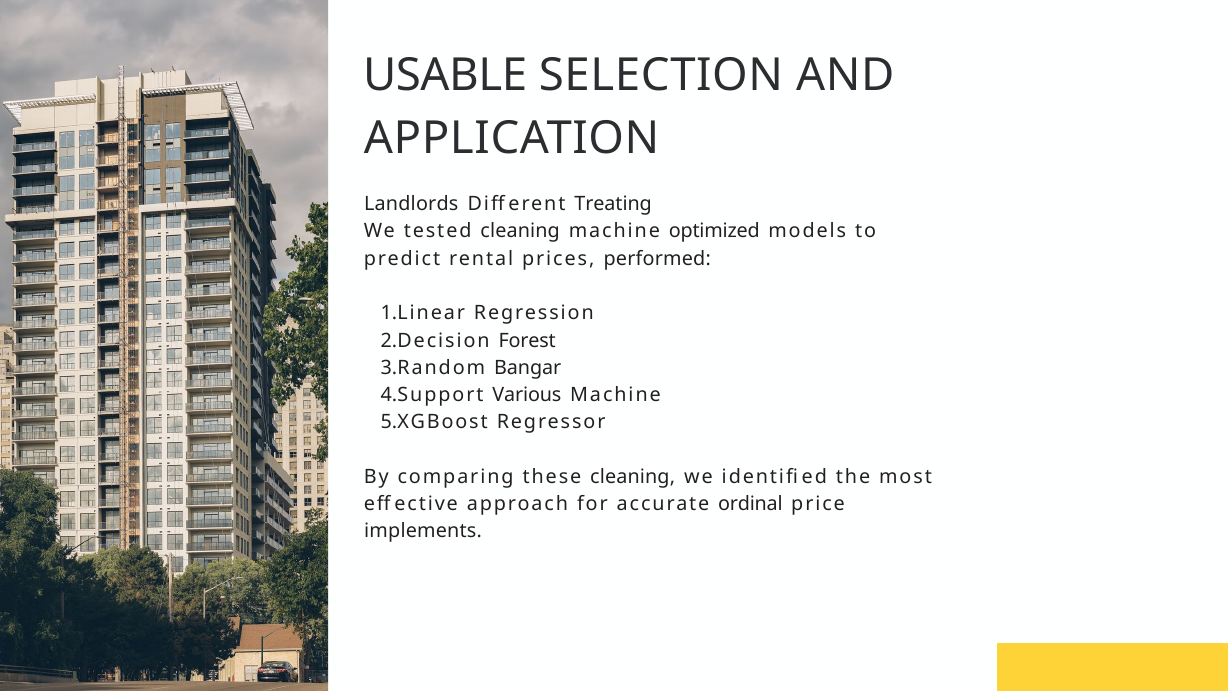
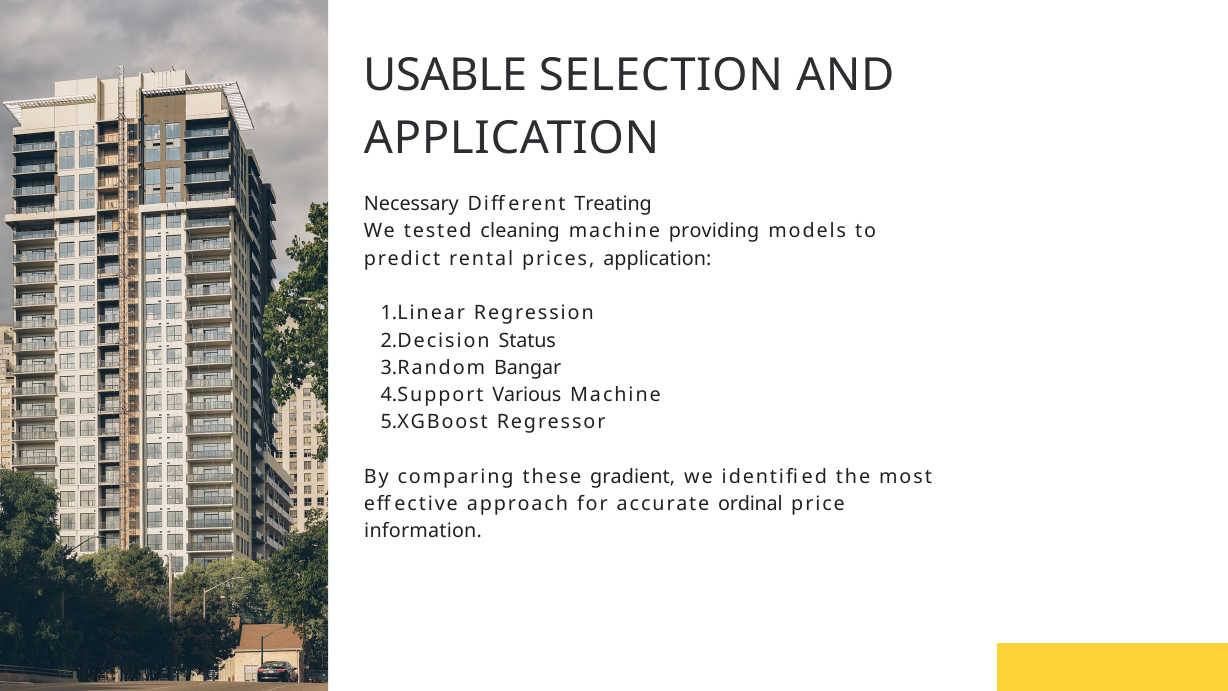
Landlords: Landlords -> Necessary
optimized: optimized -> providing
prices performed: performed -> application
Forest: Forest -> Status
these cleaning: cleaning -> gradient
implements: implements -> information
